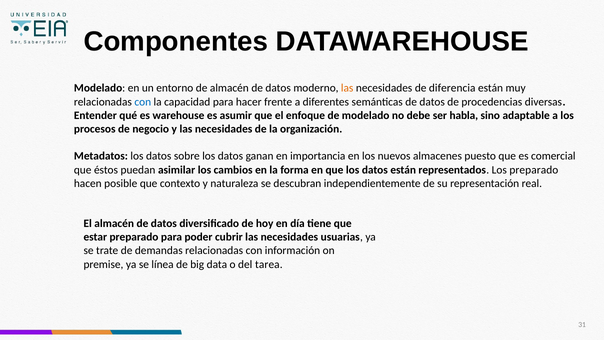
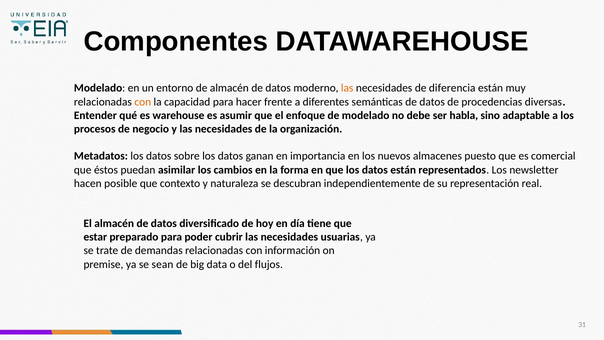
con at (143, 102) colour: blue -> orange
Los preparado: preparado -> newsletter
línea: línea -> sean
tarea: tarea -> flujos
